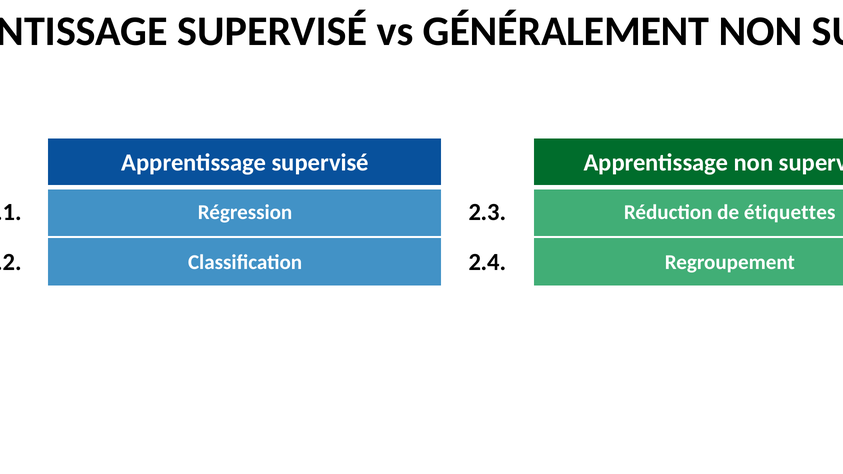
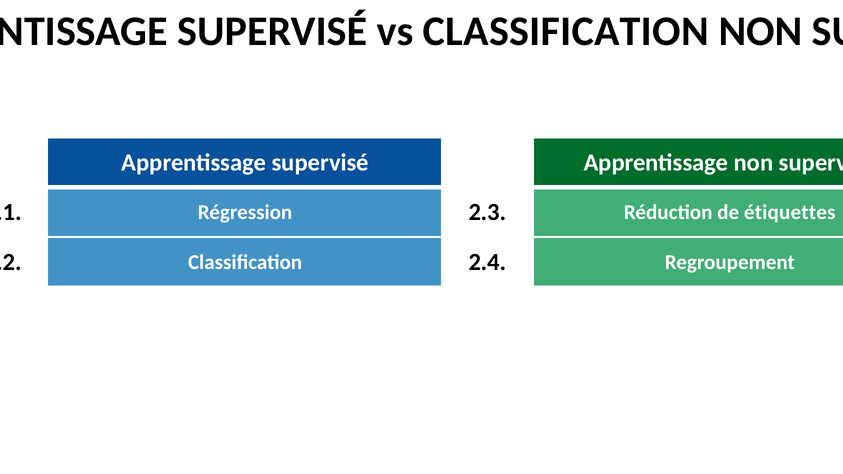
vs GÉNÉRALEMENT: GÉNÉRALEMENT -> CLASSIFICATION
